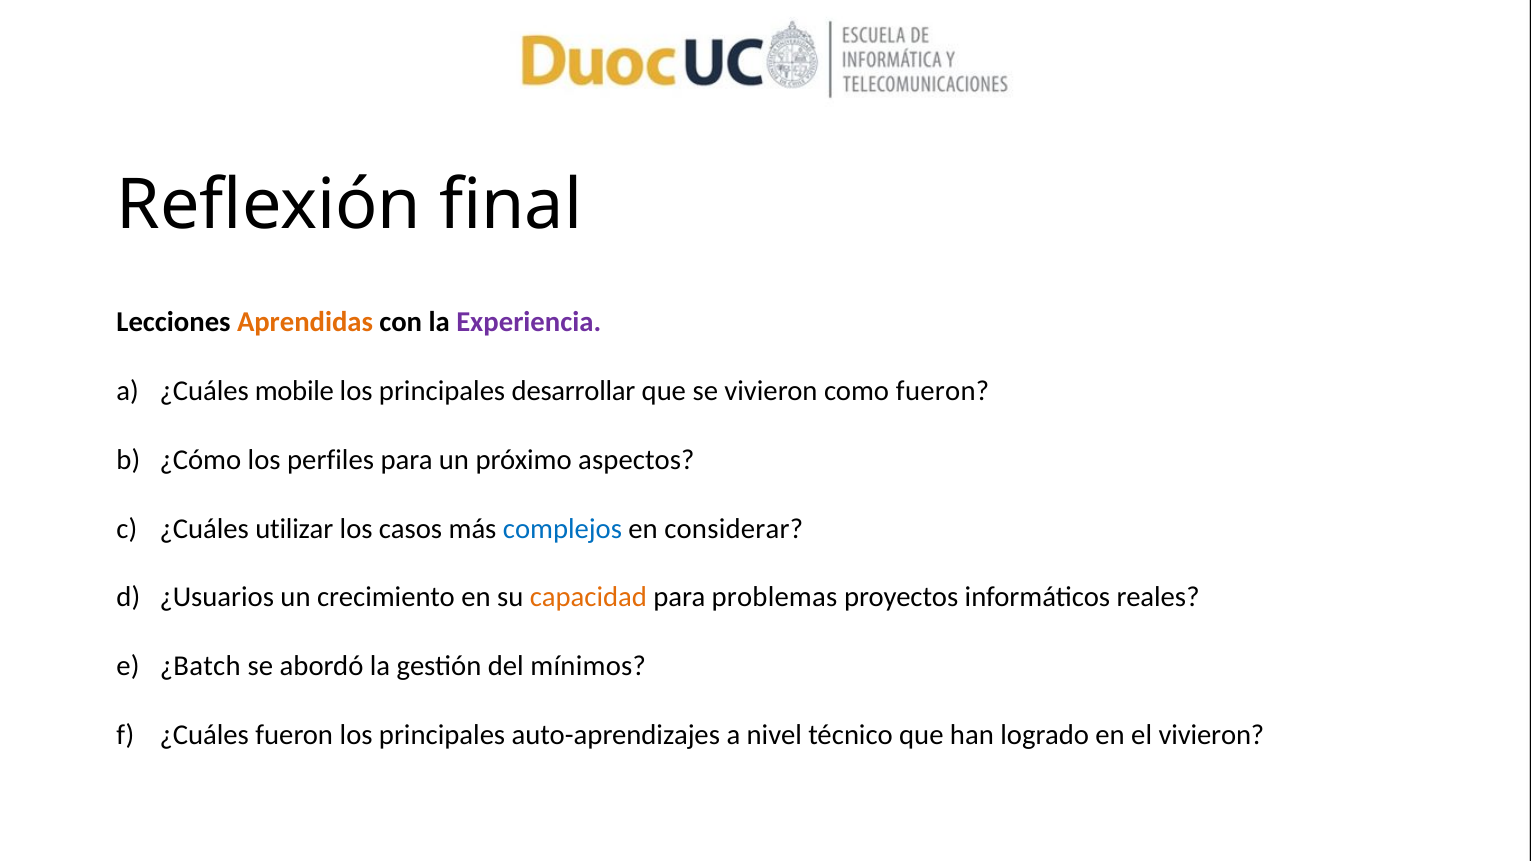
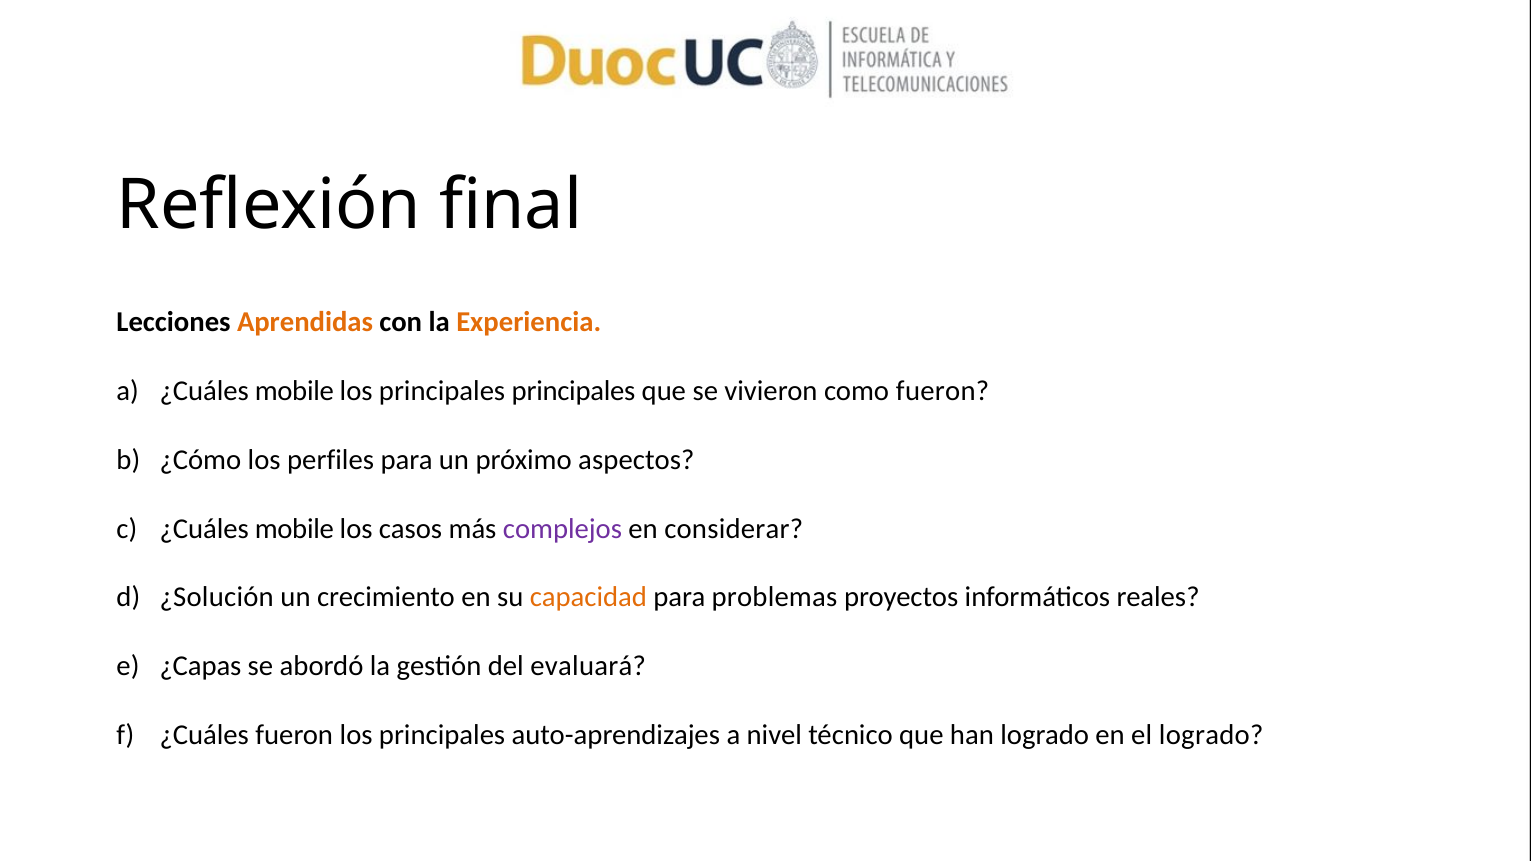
Experiencia colour: purple -> orange
principales desarrollar: desarrollar -> principales
utilizar at (294, 529): utilizar -> mobile
complejos colour: blue -> purple
¿Usuarios: ¿Usuarios -> ¿Solución
¿Batch: ¿Batch -> ¿Capas
mínimos: mínimos -> evaluará
el vivieron: vivieron -> logrado
